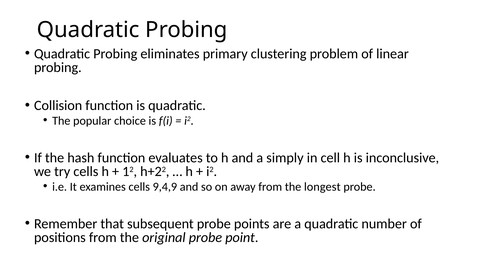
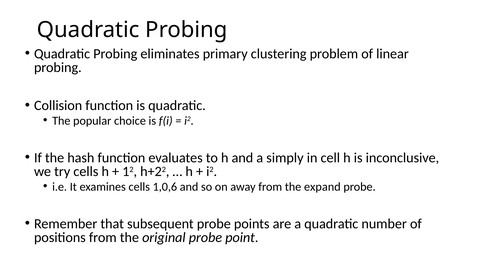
9,4,9: 9,4,9 -> 1,0,6
longest: longest -> expand
